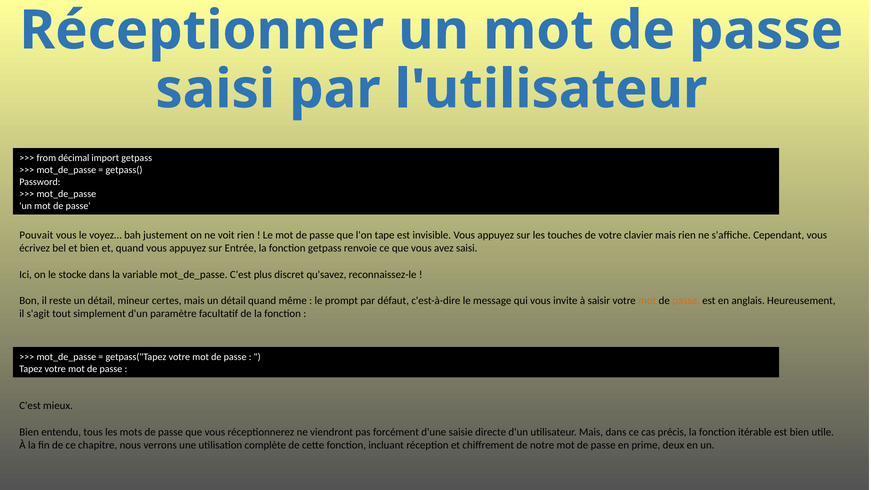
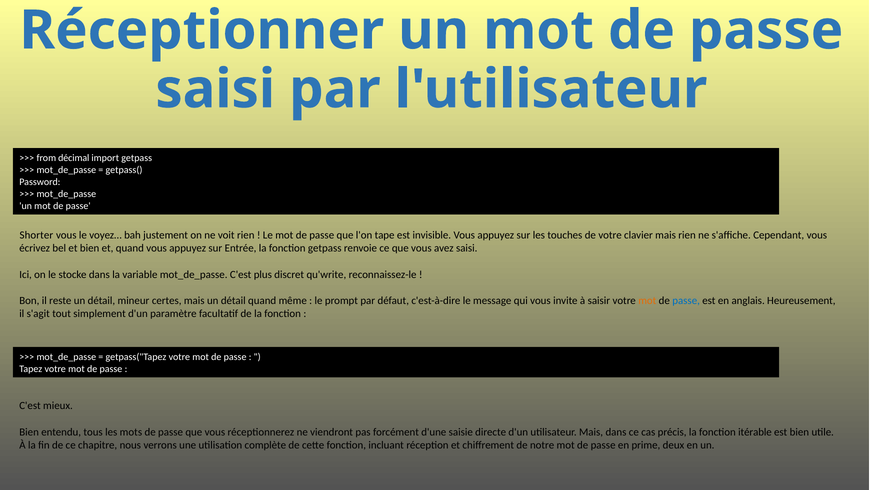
Pouvait: Pouvait -> Shorter
qu'savez: qu'savez -> qu'write
passe at (686, 301) colour: orange -> blue
